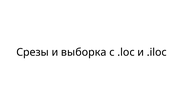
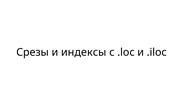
выборка: выборка -> индексы
